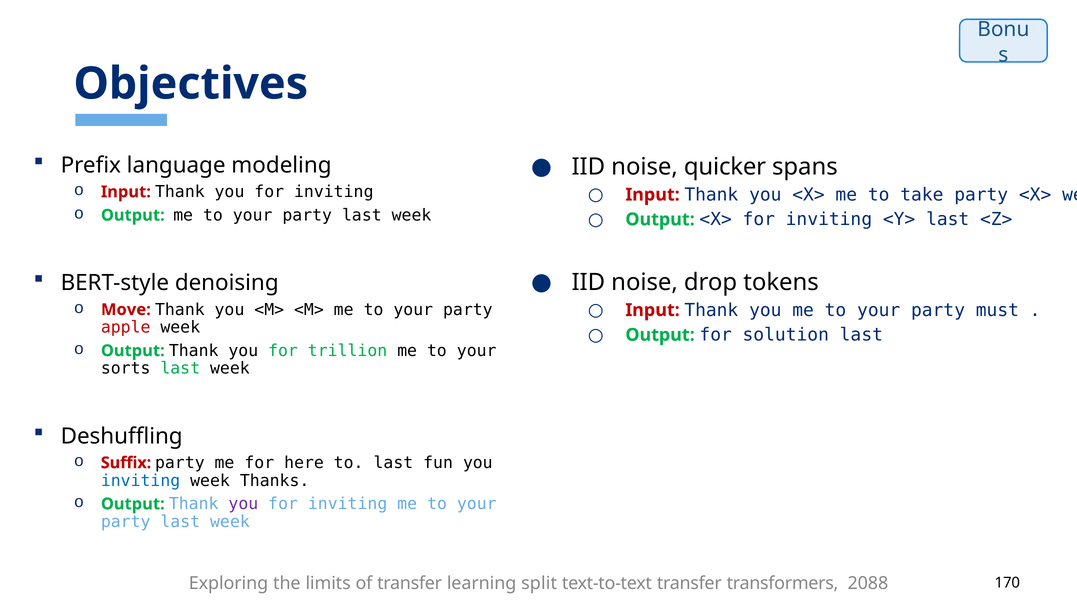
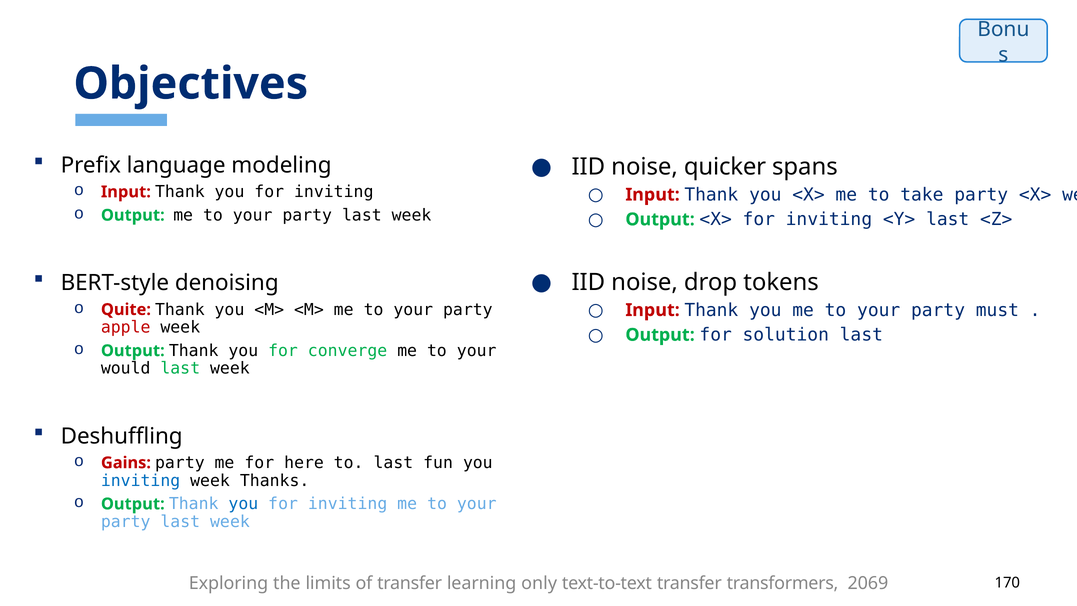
Move: Move -> Quite
trillion: trillion -> converge
sorts: sorts -> would
Suffix: Suffix -> Gains
you at (243, 504) colour: purple -> blue
split: split -> only
2088: 2088 -> 2069
